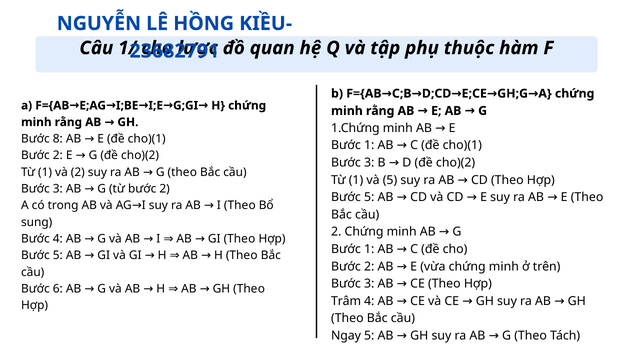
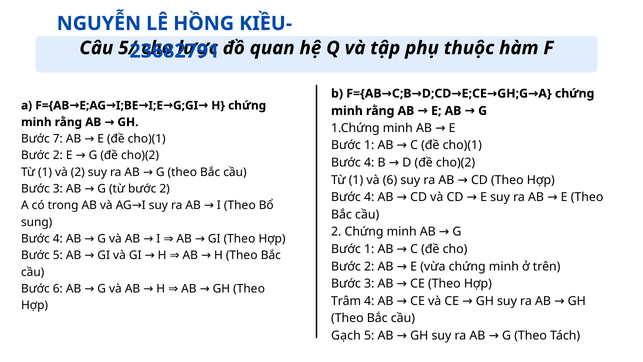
1/: 1/ -> 5/
8: 8 -> 7
3 at (369, 163): 3 -> 4
và 5: 5 -> 6
5 at (369, 197): 5 -> 4
Ngay: Ngay -> Gạch
